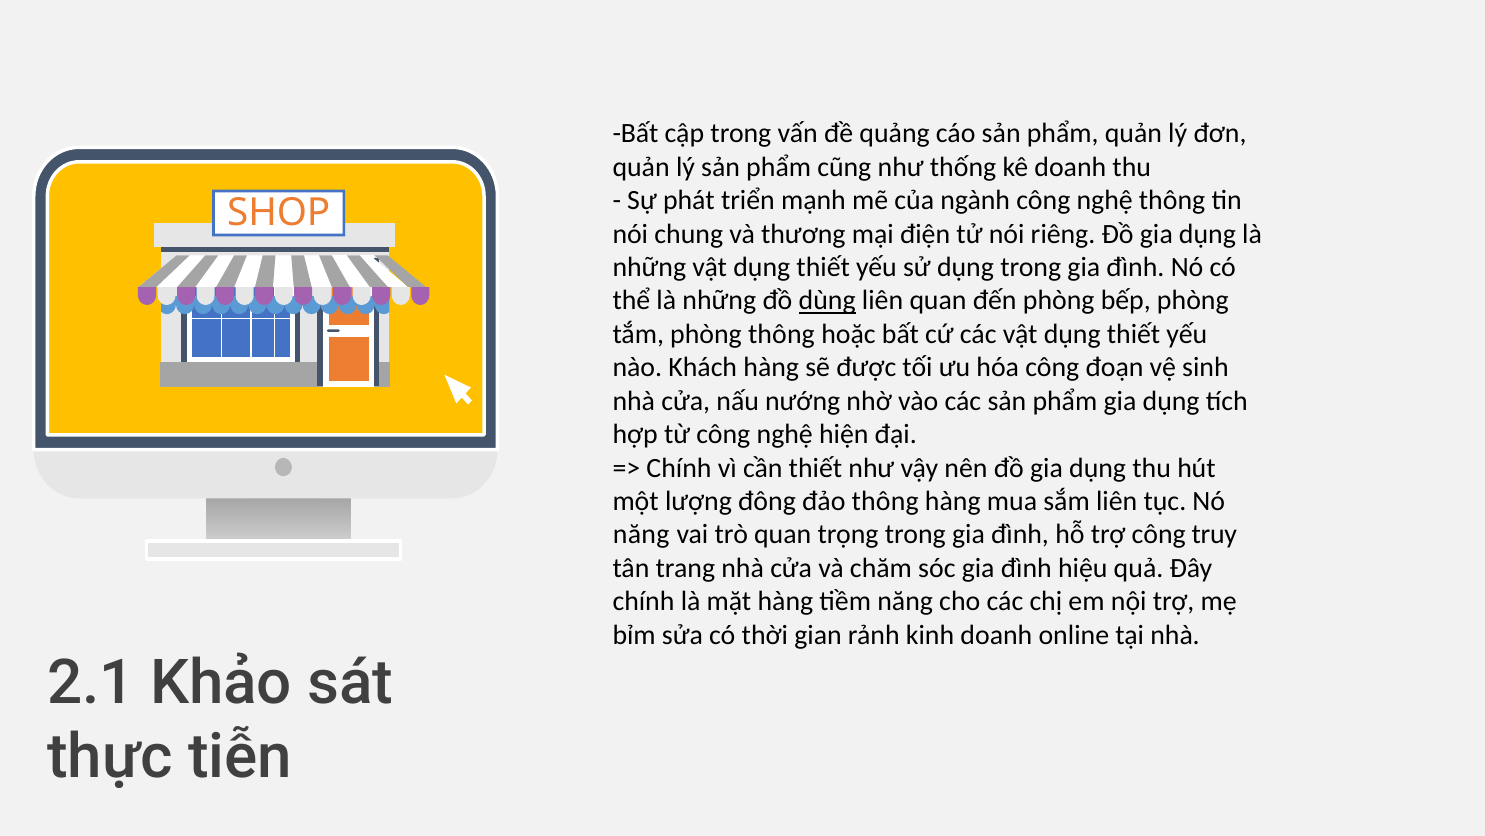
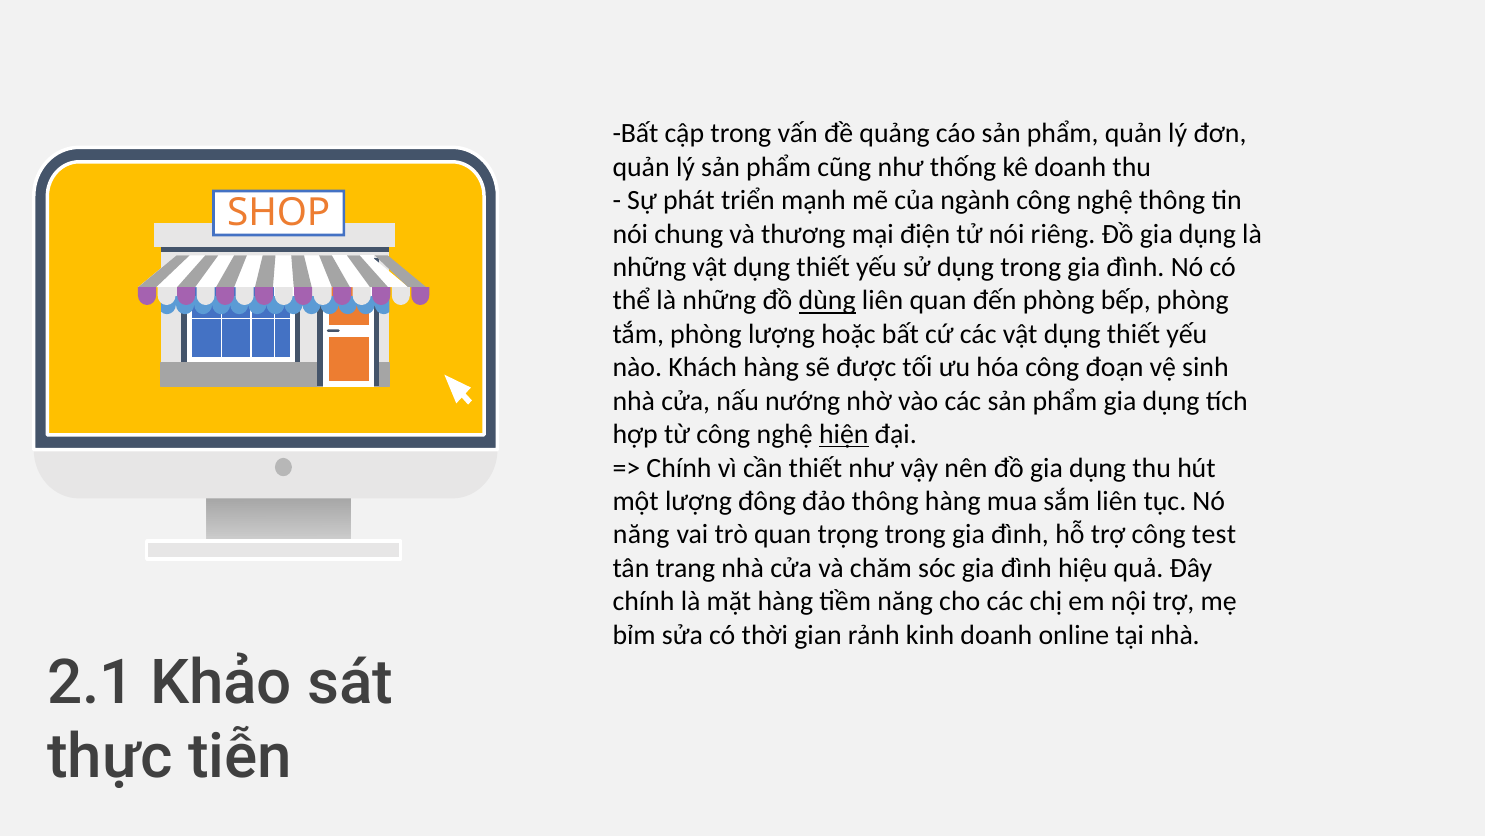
phòng thông: thông -> lượng
hiện underline: none -> present
truy: truy -> test
